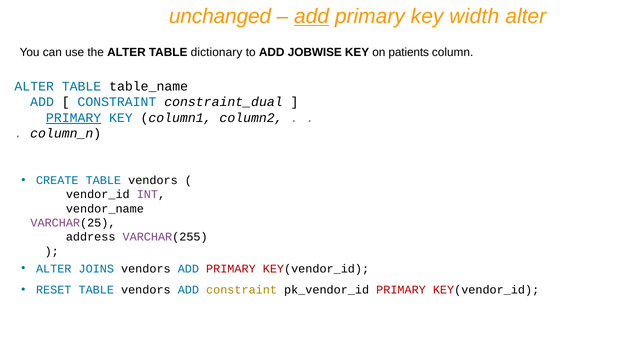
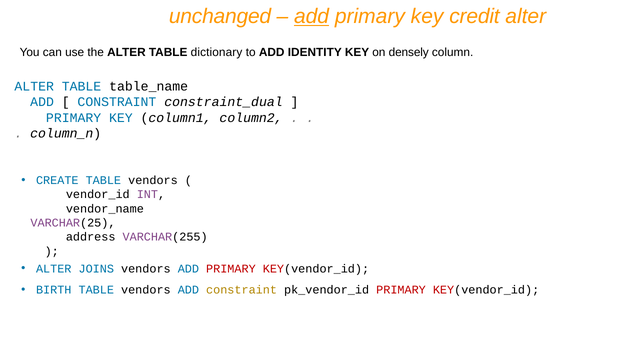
width: width -> credit
JOBWISE: JOBWISE -> IDENTITY
patients: patients -> densely
PRIMARY at (74, 118) underline: present -> none
RESET: RESET -> BIRTH
